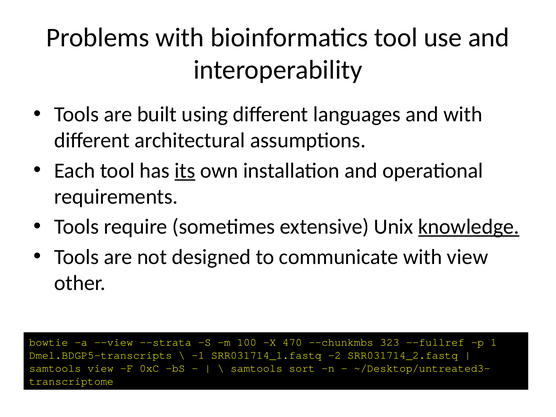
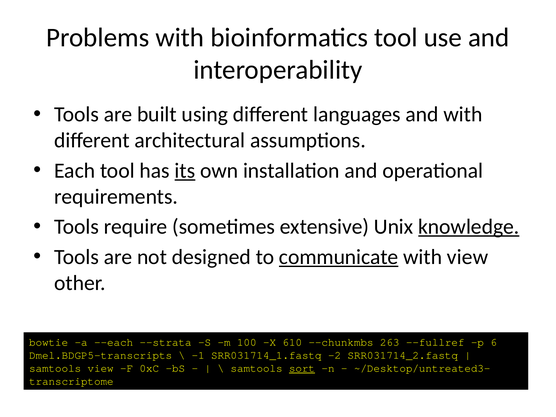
communicate underline: none -> present
--view: --view -> --each
470: 470 -> 610
323: 323 -> 263
1: 1 -> 6
sort underline: none -> present
